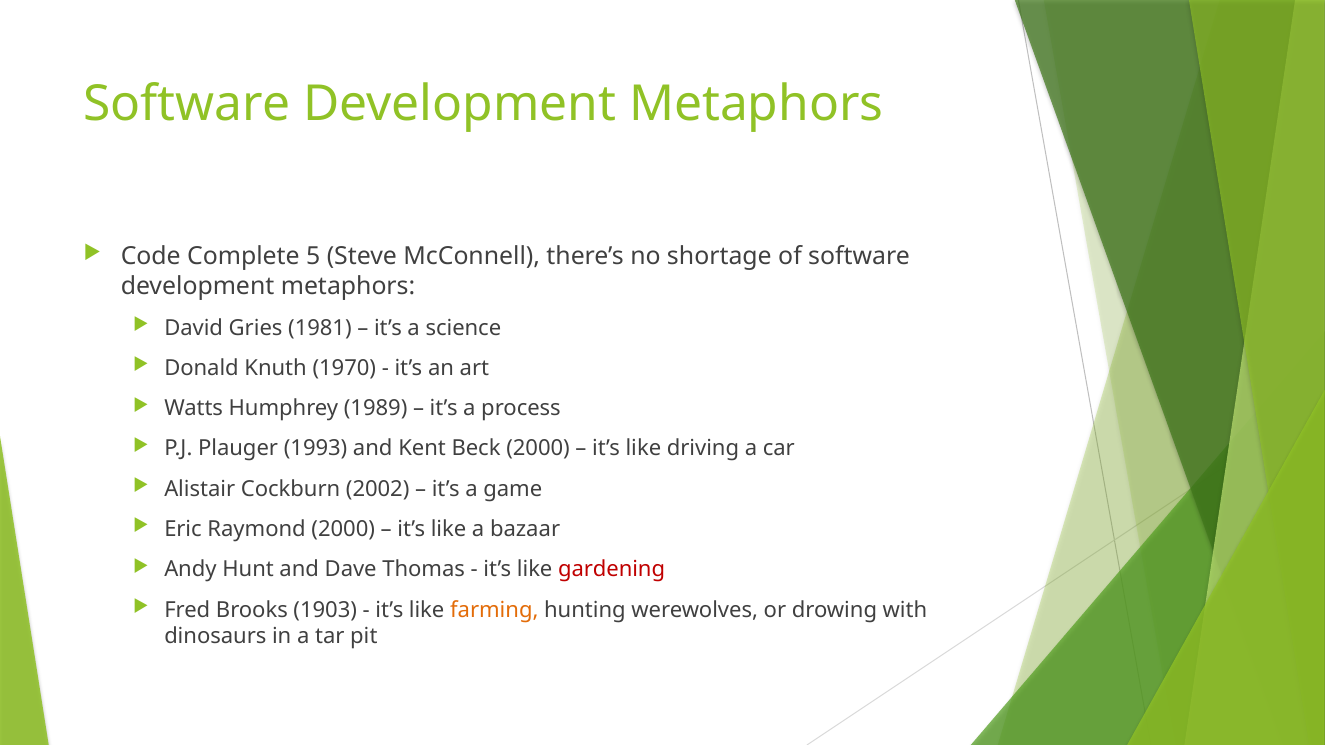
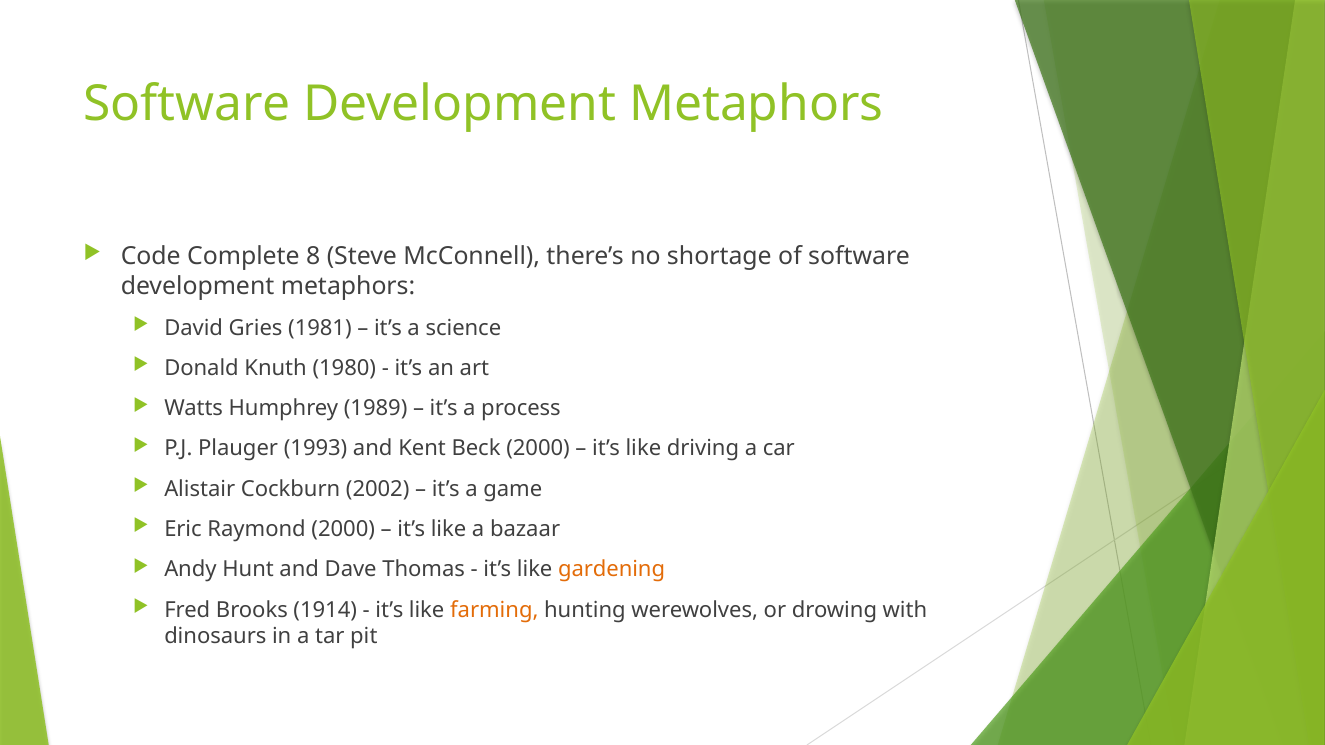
5: 5 -> 8
1970: 1970 -> 1980
gardening colour: red -> orange
1903: 1903 -> 1914
